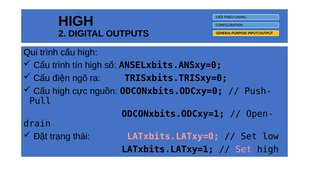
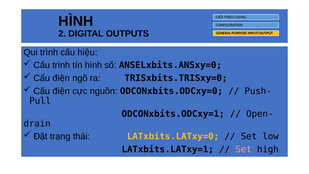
HIGH at (76, 21): HIGH -> HÌNH
trình cấu high: high -> hiệu
tín high: high -> hình
high at (61, 91): high -> điện
LATxbits.LATxy=0 colour: pink -> yellow
